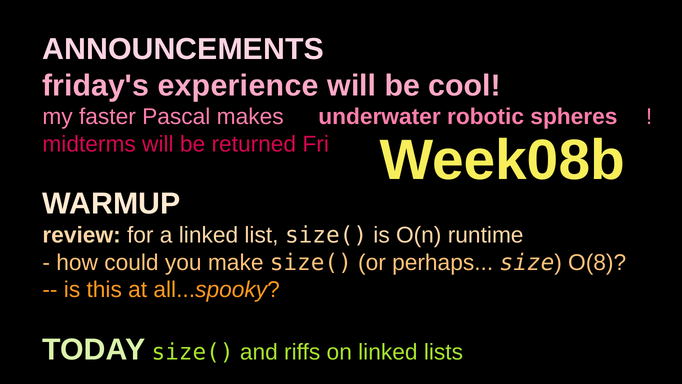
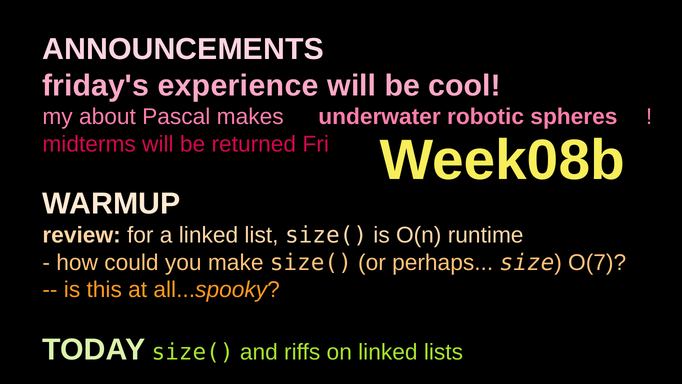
faster: faster -> about
O(8: O(8 -> O(7
